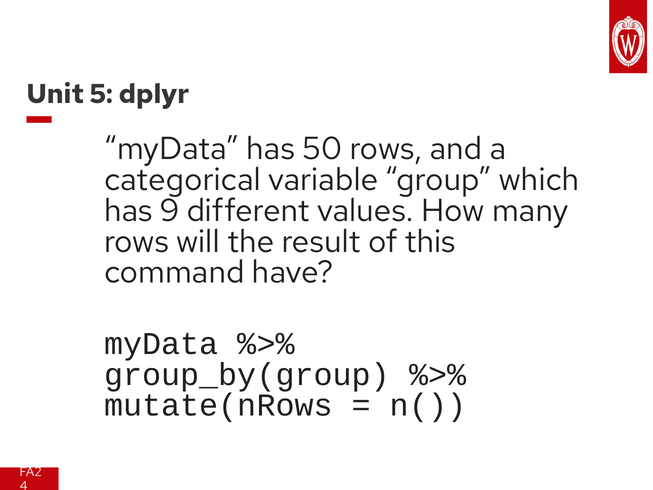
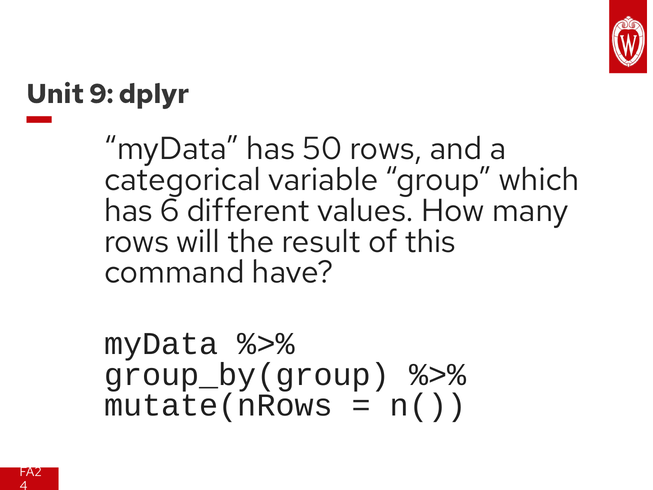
5: 5 -> 9
9: 9 -> 6
